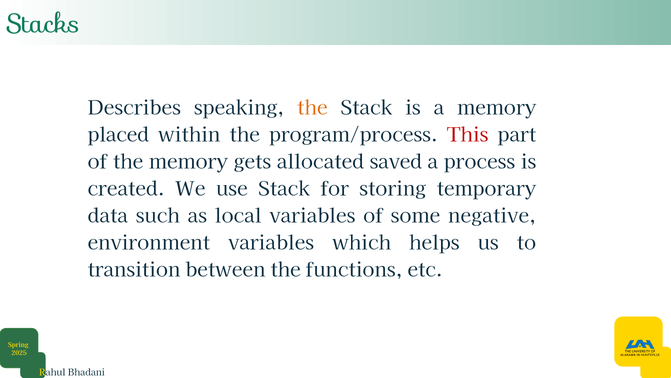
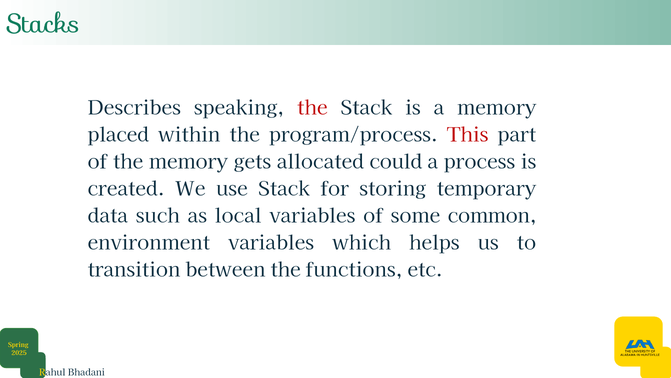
the at (312, 108) colour: orange -> red
saved: saved -> could
negative: negative -> common
